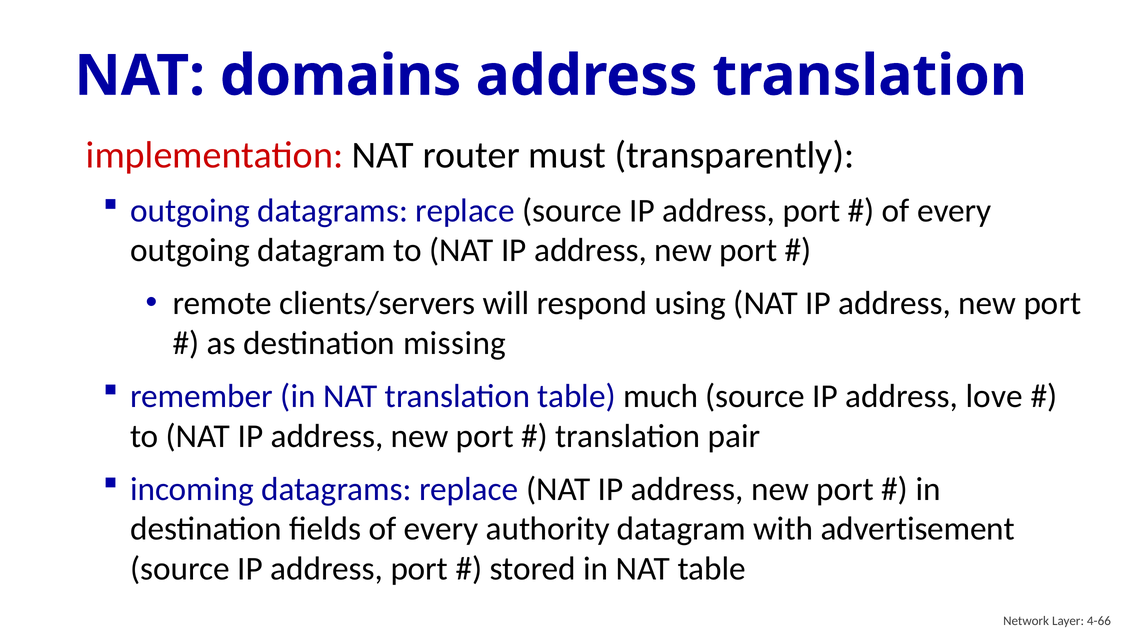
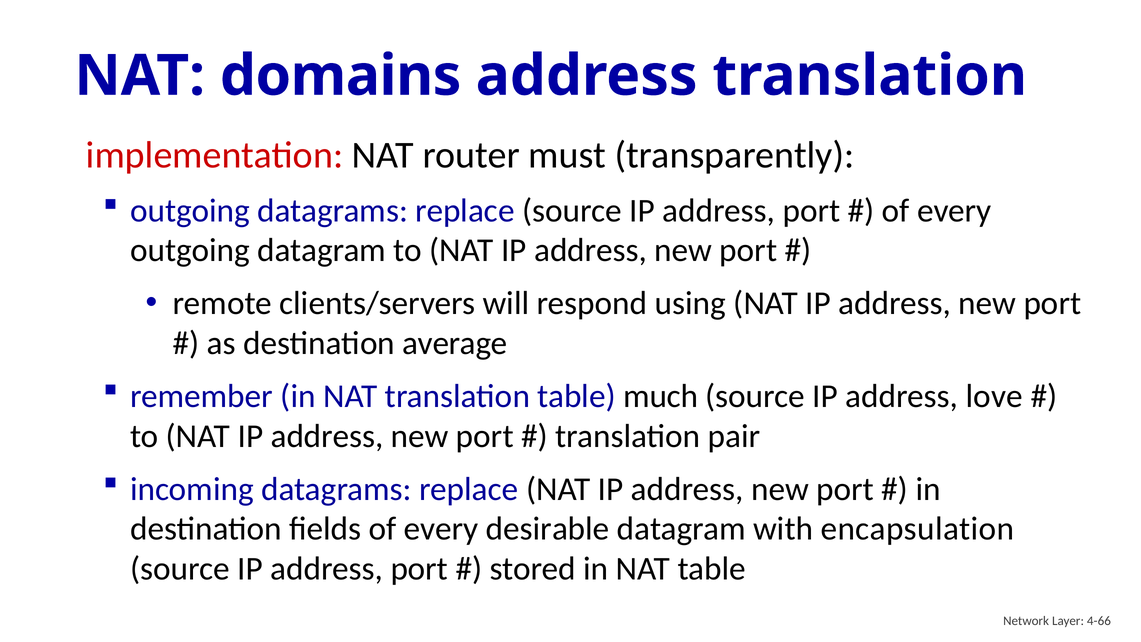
missing: missing -> average
authority: authority -> desirable
advertisement: advertisement -> encapsulation
